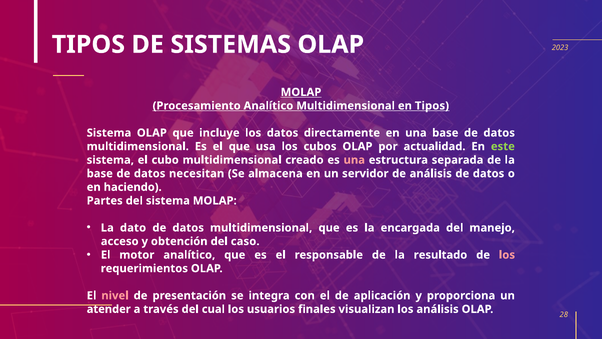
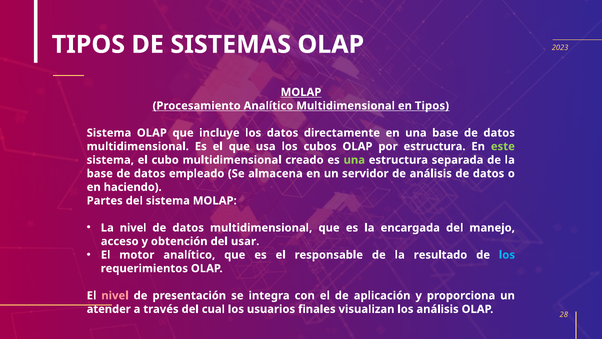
por actualidad: actualidad -> estructura
una at (354, 160) colour: pink -> light green
necesitan: necesitan -> empleado
La dato: dato -> nivel
caso: caso -> usar
los at (507, 255) colour: pink -> light blue
